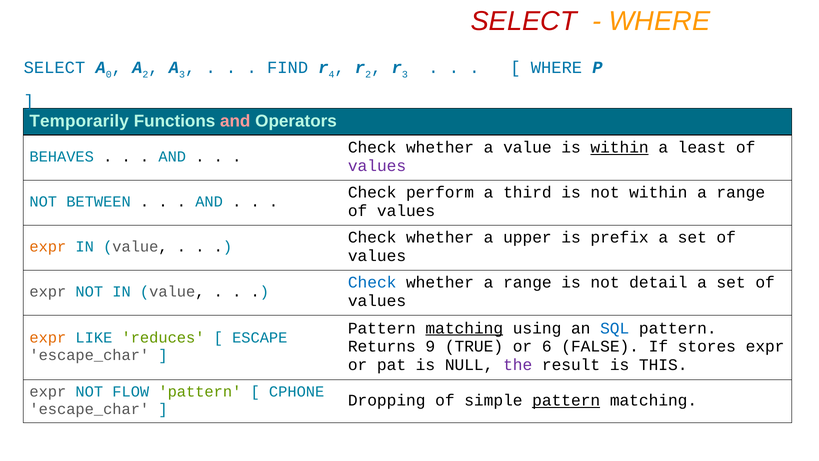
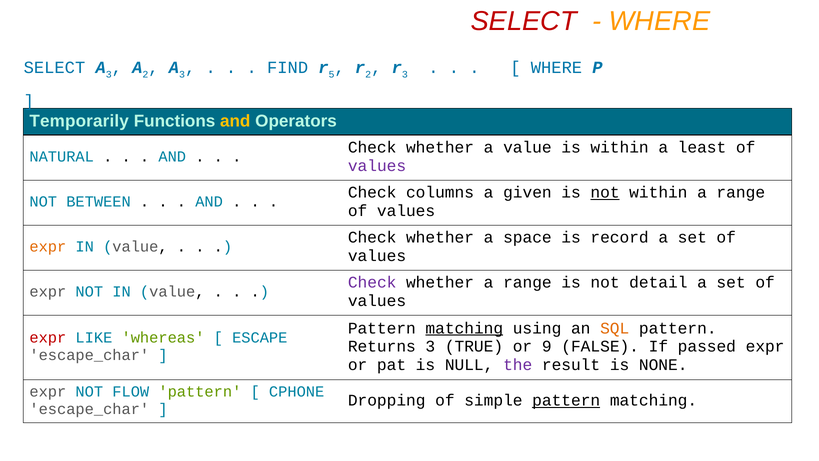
SELECT A 0: 0 -> 3
4: 4 -> 5
and at (235, 121) colour: pink -> yellow
within at (620, 147) underline: present -> none
BEHAVES: BEHAVES -> NATURAL
perform: perform -> columns
third: third -> given
not at (605, 192) underline: none -> present
upper: upper -> space
prefix: prefix -> record
Check at (372, 282) colour: blue -> purple
SQL colour: blue -> orange
expr at (48, 338) colour: orange -> red
reduces: reduces -> whereas
Returns 9: 9 -> 3
6: 6 -> 9
stores: stores -> passed
THIS: THIS -> NONE
